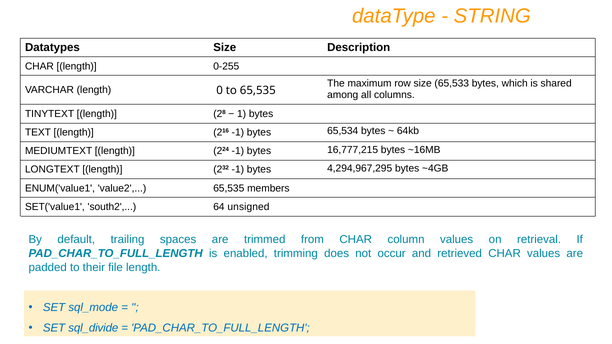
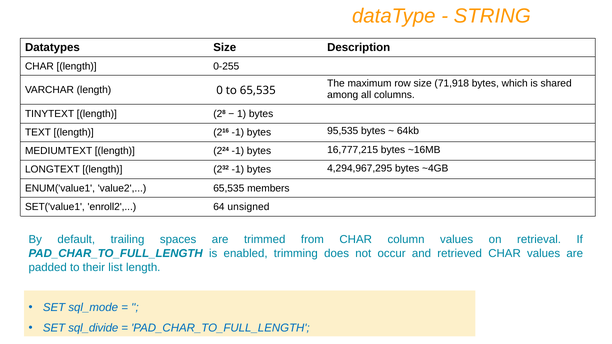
65,533: 65,533 -> 71,918
65,534: 65,534 -> 95,535
south2: south2 -> enroll2
file: file -> list
